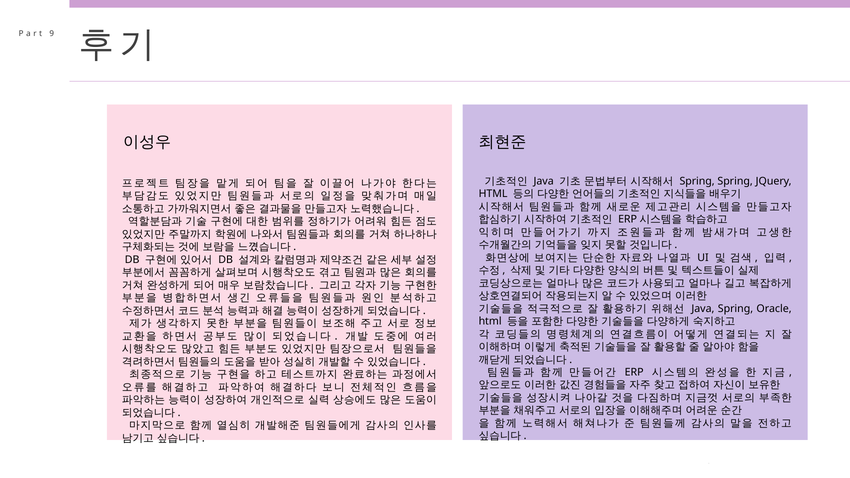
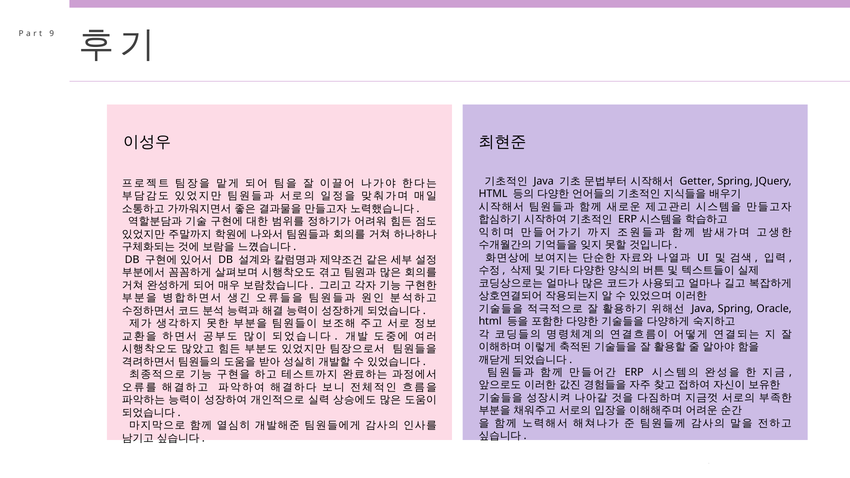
Spring at (697, 181): Spring -> Getter
